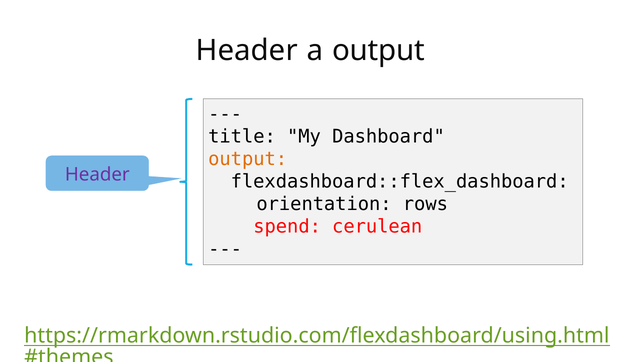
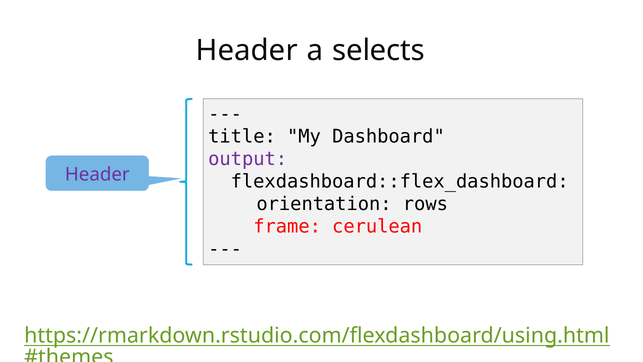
a output: output -> selects
output at (248, 159) colour: orange -> purple
spend: spend -> frame
